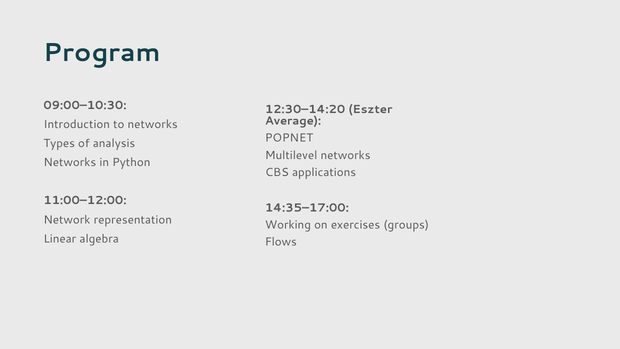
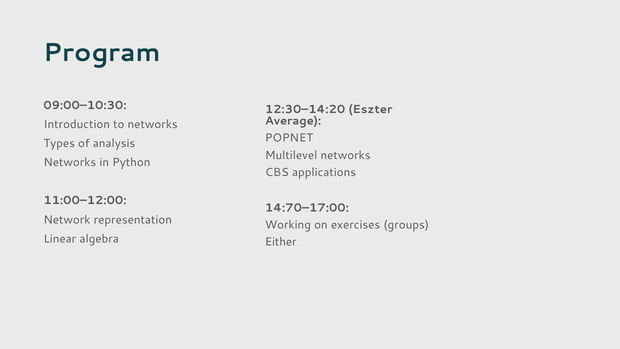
14:35–17:00: 14:35–17:00 -> 14:70–17:00
Flows: Flows -> Either
